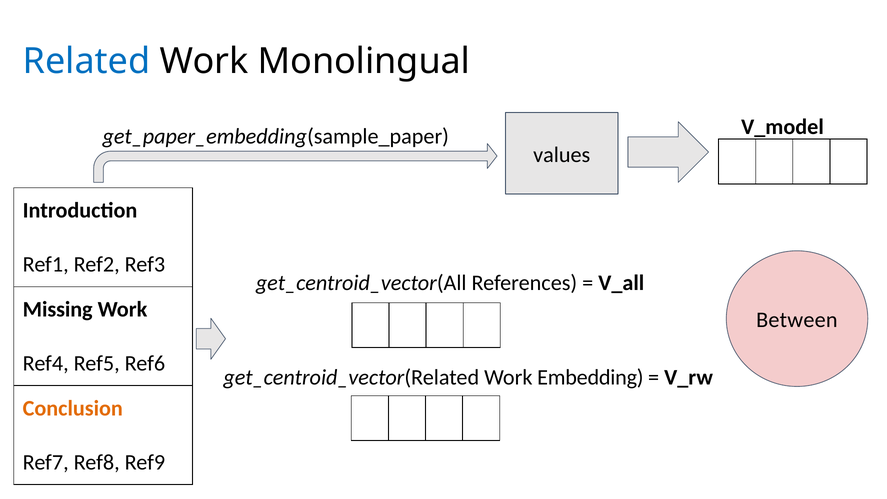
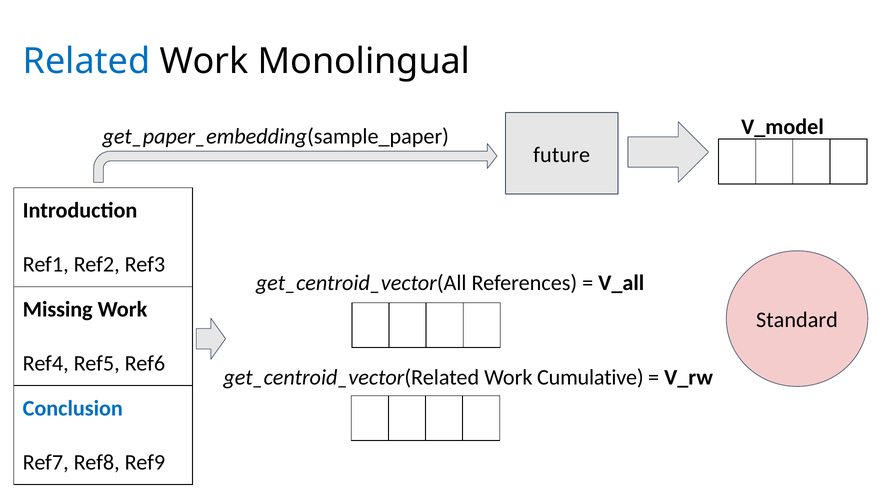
values: values -> future
Between: Between -> Standard
Embedding: Embedding -> Cumulative
Conclusion colour: orange -> blue
